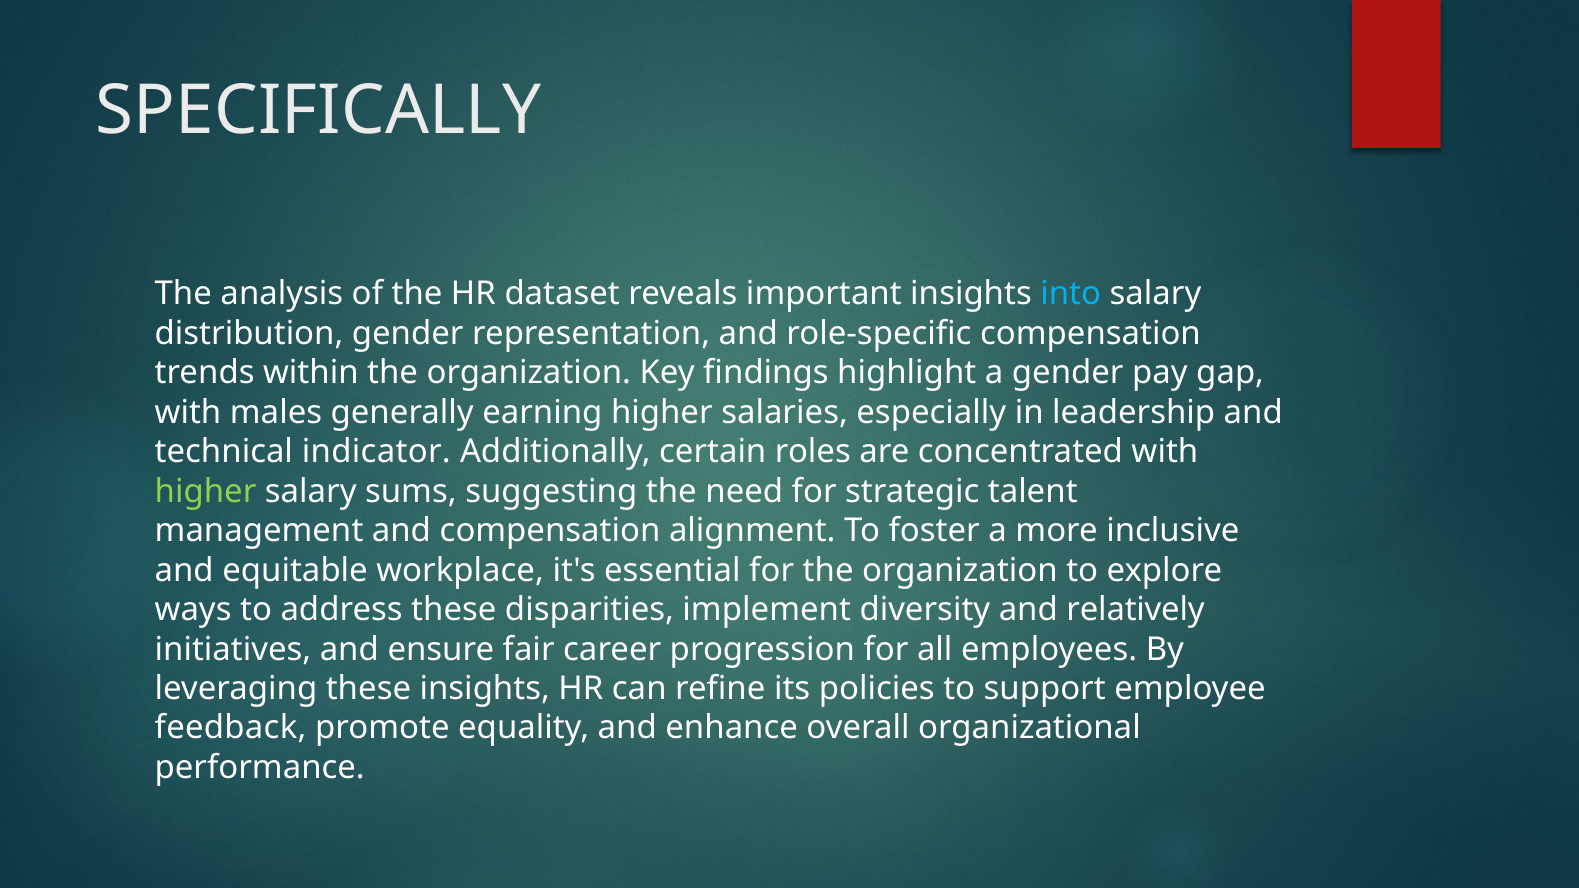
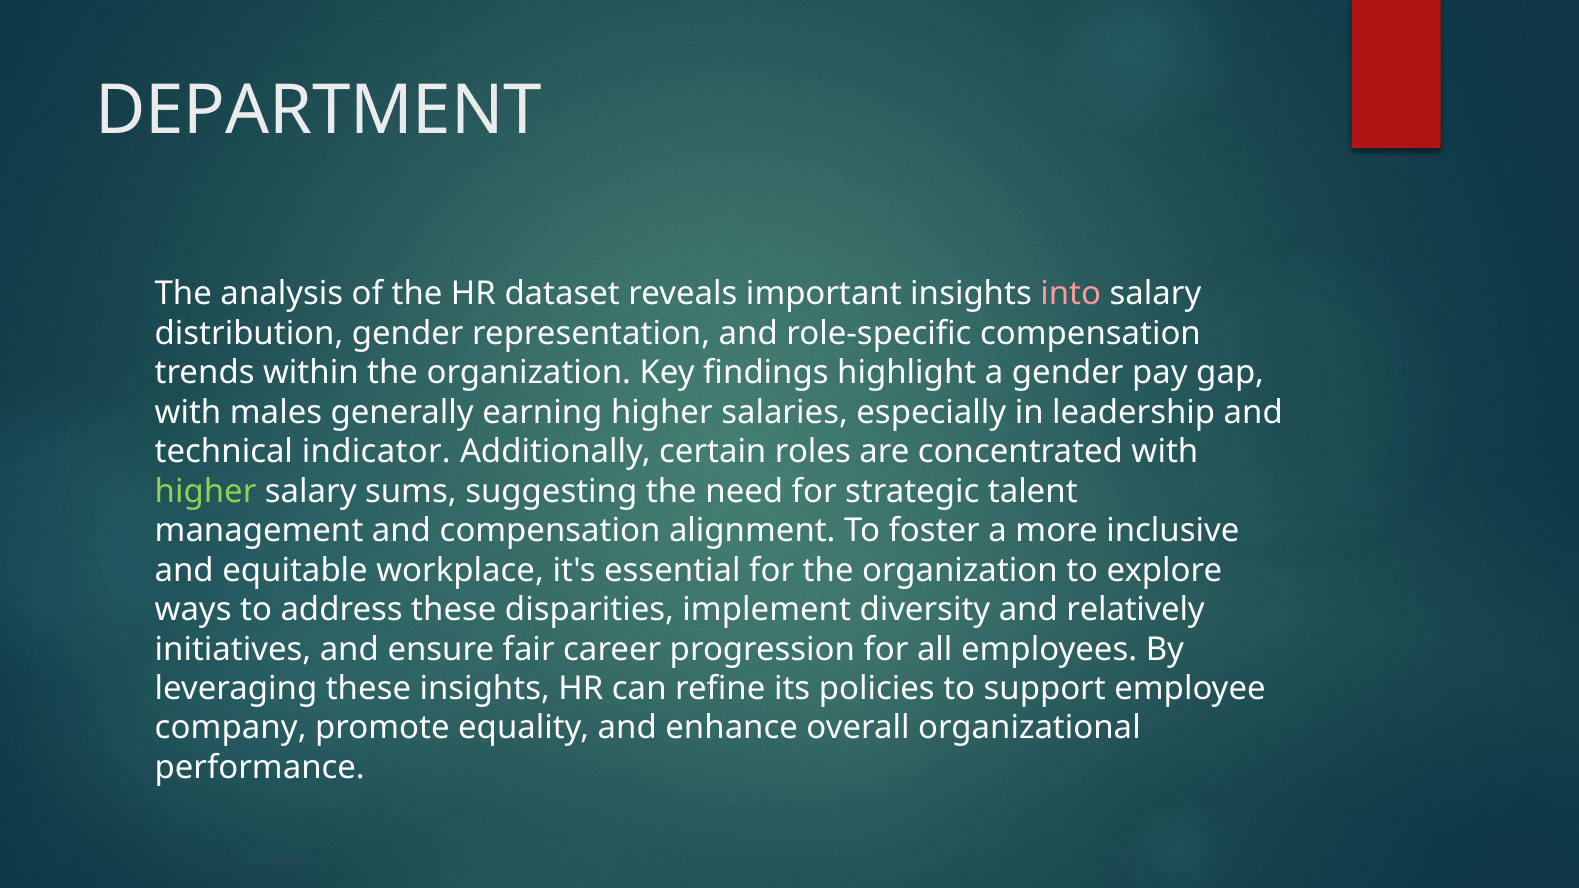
SPECIFICALLY: SPECIFICALLY -> DEPARTMENT
into colour: light blue -> pink
feedback: feedback -> company
